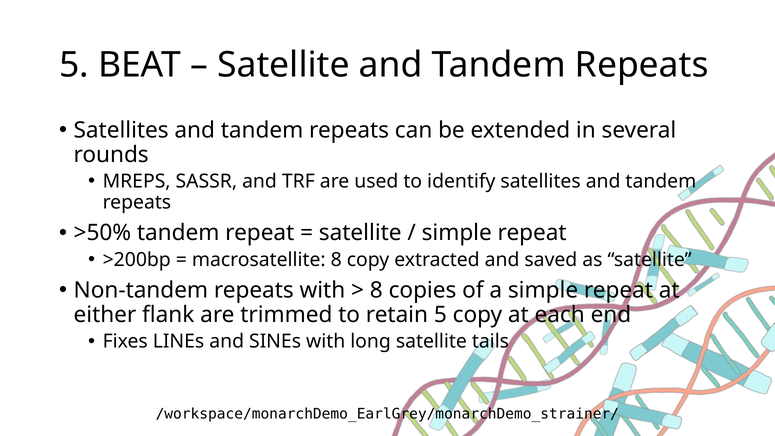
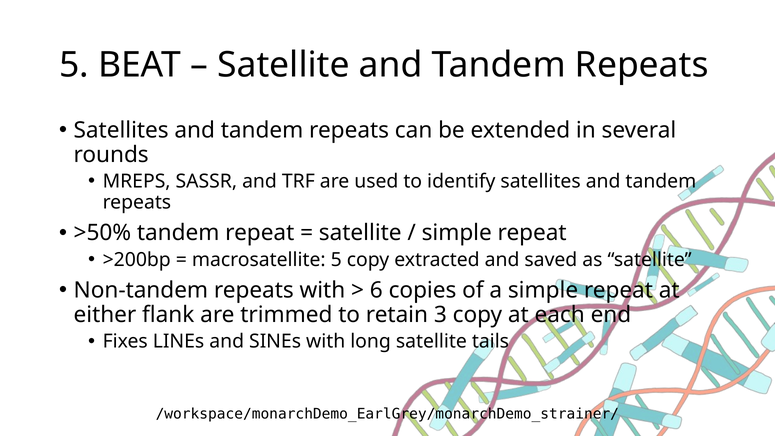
macrosatellite 8: 8 -> 5
8 at (376, 290): 8 -> 6
retain 5: 5 -> 3
